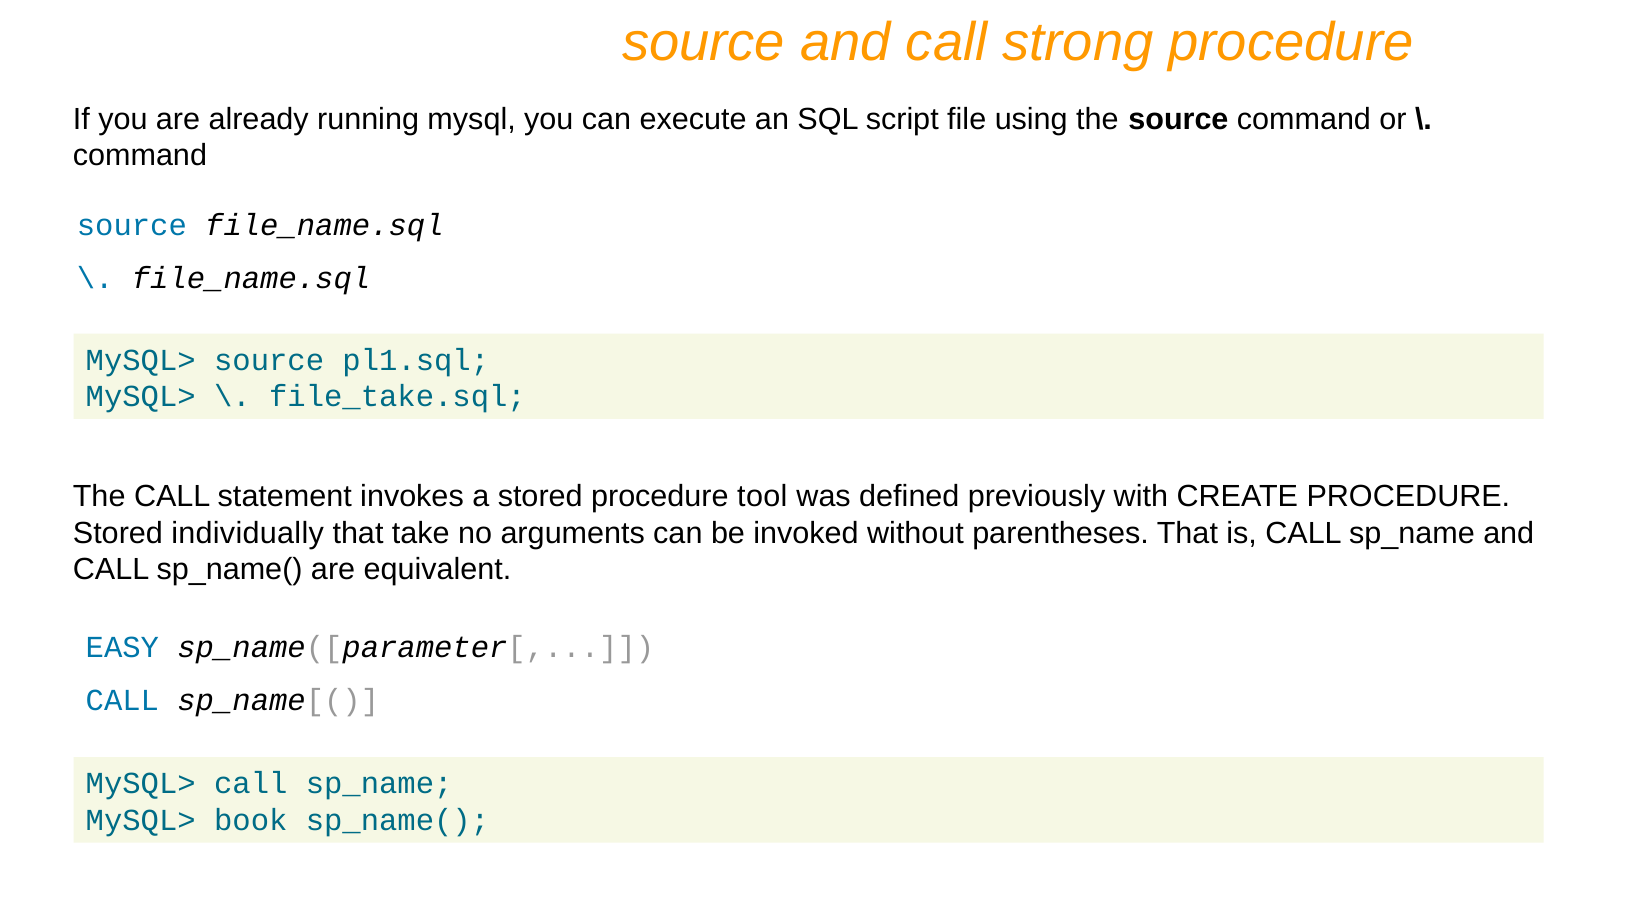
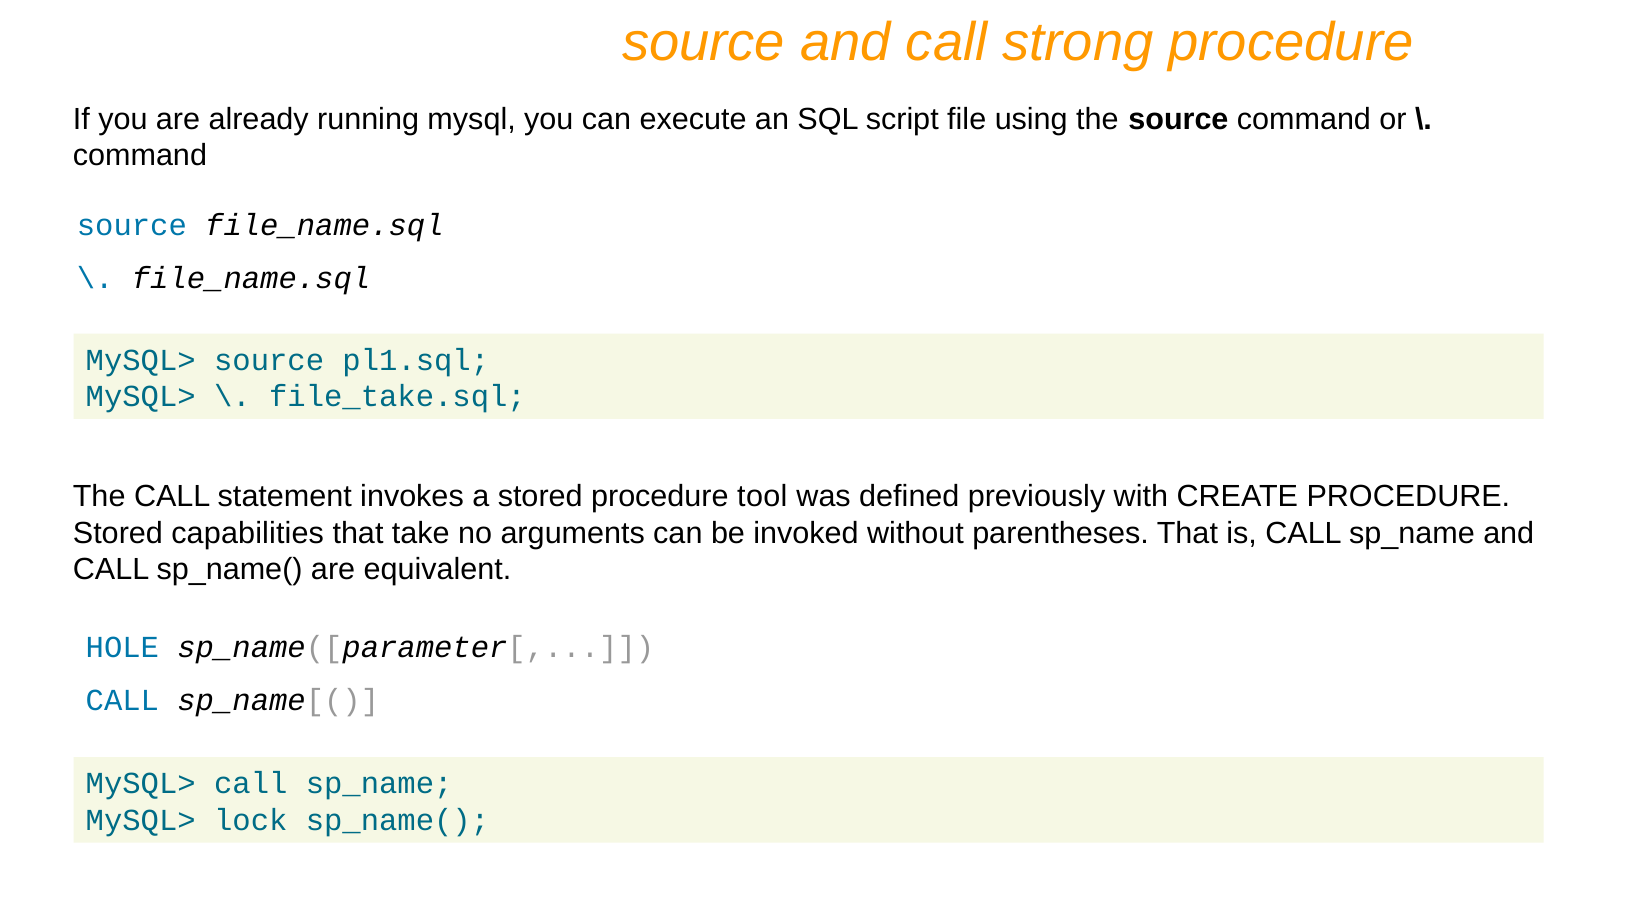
individually: individually -> capabilities
EASY: EASY -> HOLE
book: book -> lock
